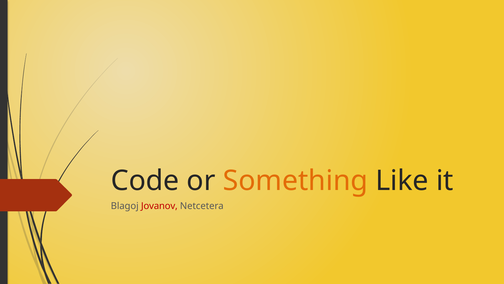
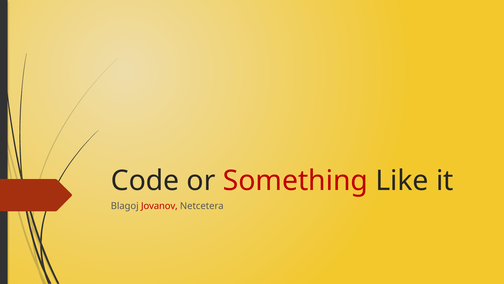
Something colour: orange -> red
